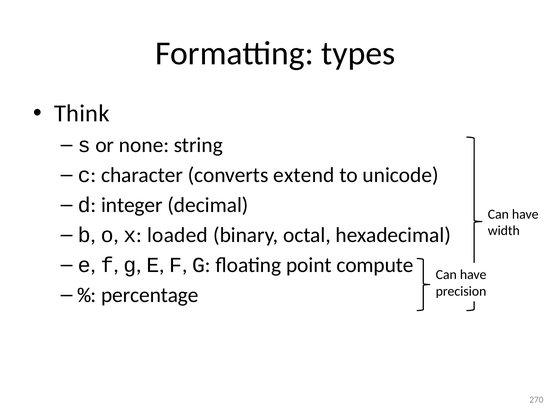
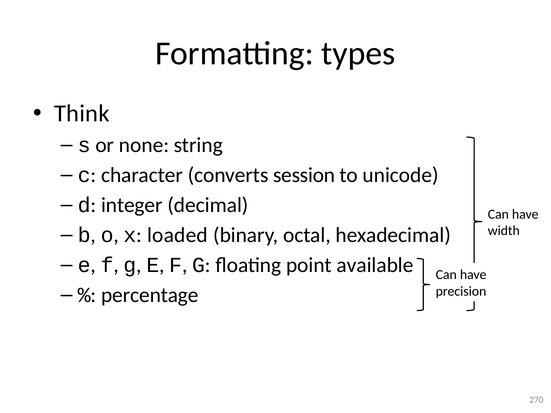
extend: extend -> session
compute: compute -> available
